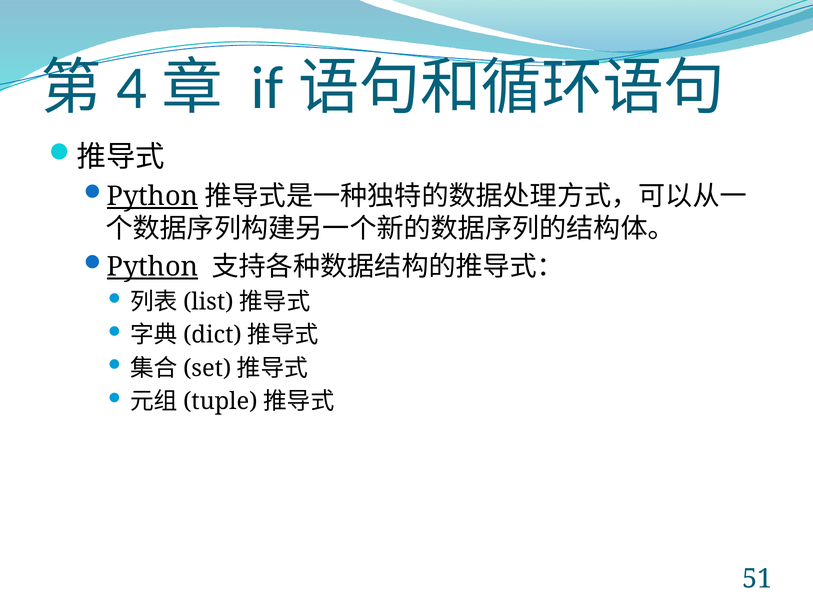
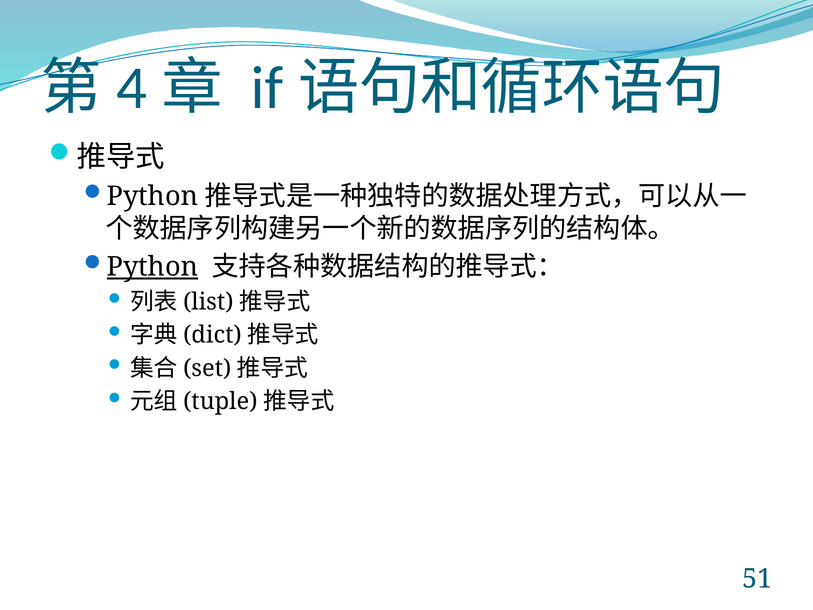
Python at (153, 196) underline: present -> none
